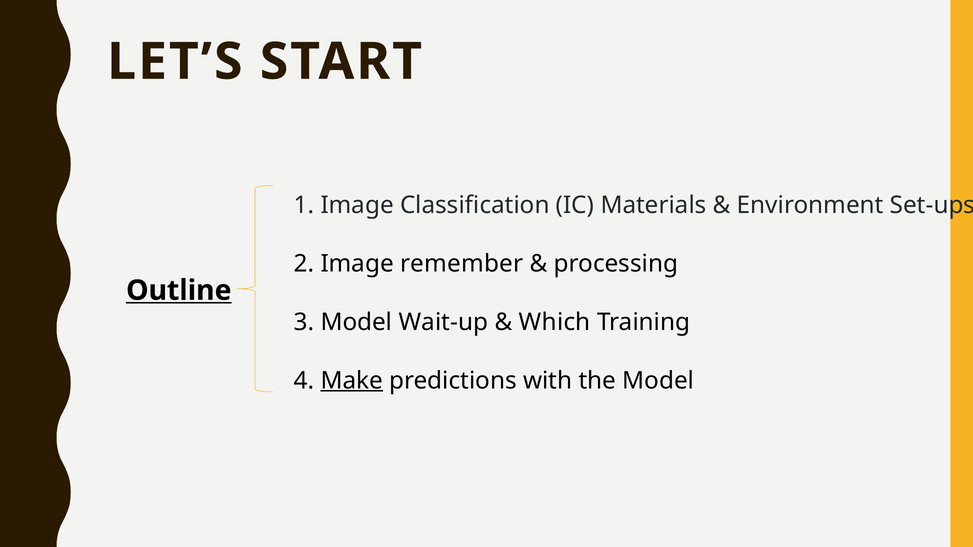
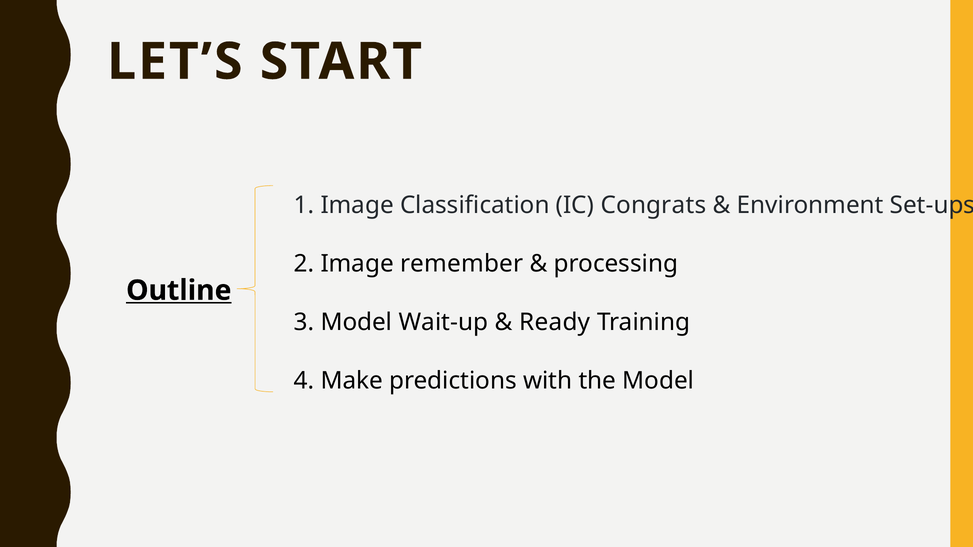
Materials: Materials -> Congrats
Which: Which -> Ready
Make underline: present -> none
